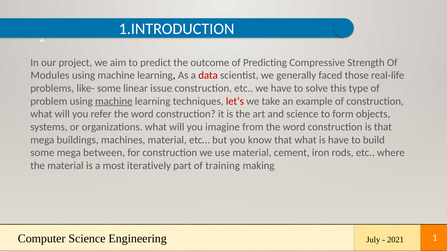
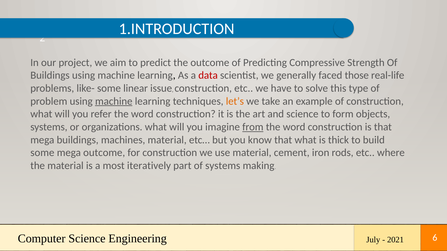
Modules at (50, 76): Modules -> Buildings
let’s colour: red -> orange
from underline: none -> present
is have: have -> thick
mega between: between -> outcome
of training: training -> systems
1: 1 -> 6
